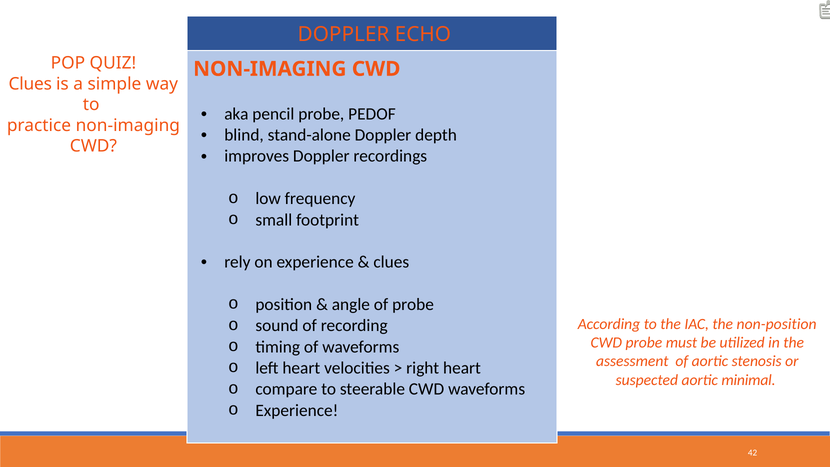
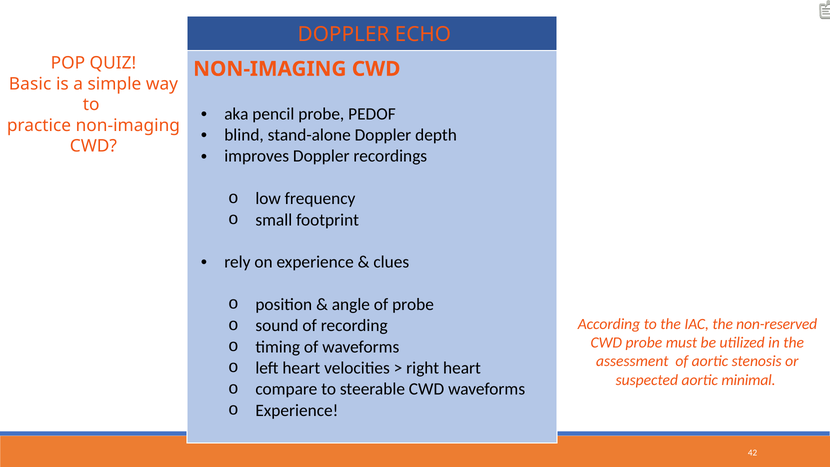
Clues at (30, 84): Clues -> Basic
non-position: non-position -> non-reserved
